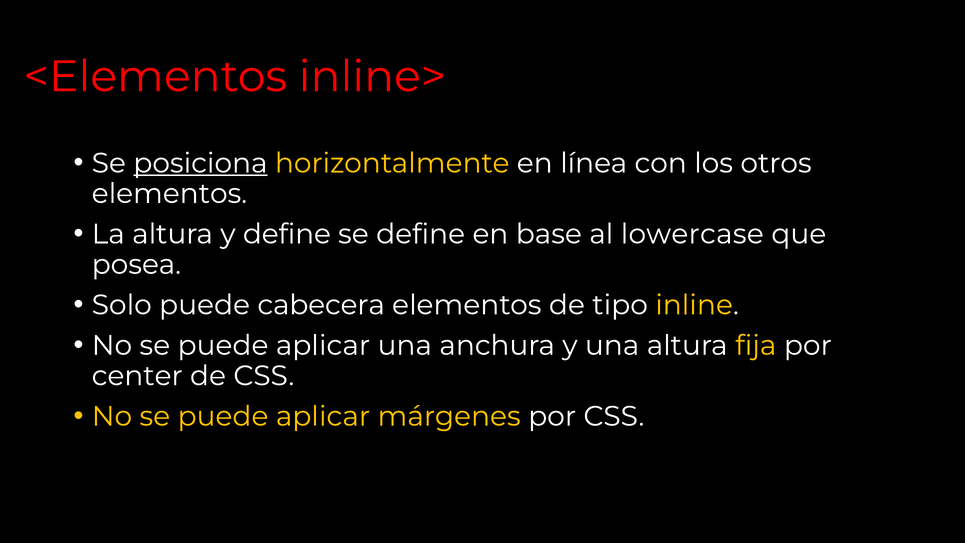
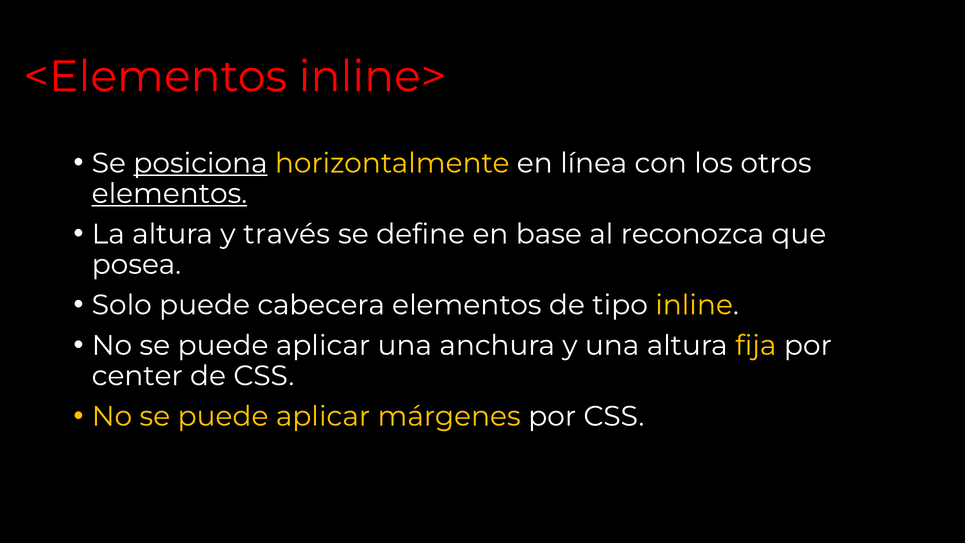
elementos at (169, 194) underline: none -> present
y define: define -> través
lowercase: lowercase -> reconozca
